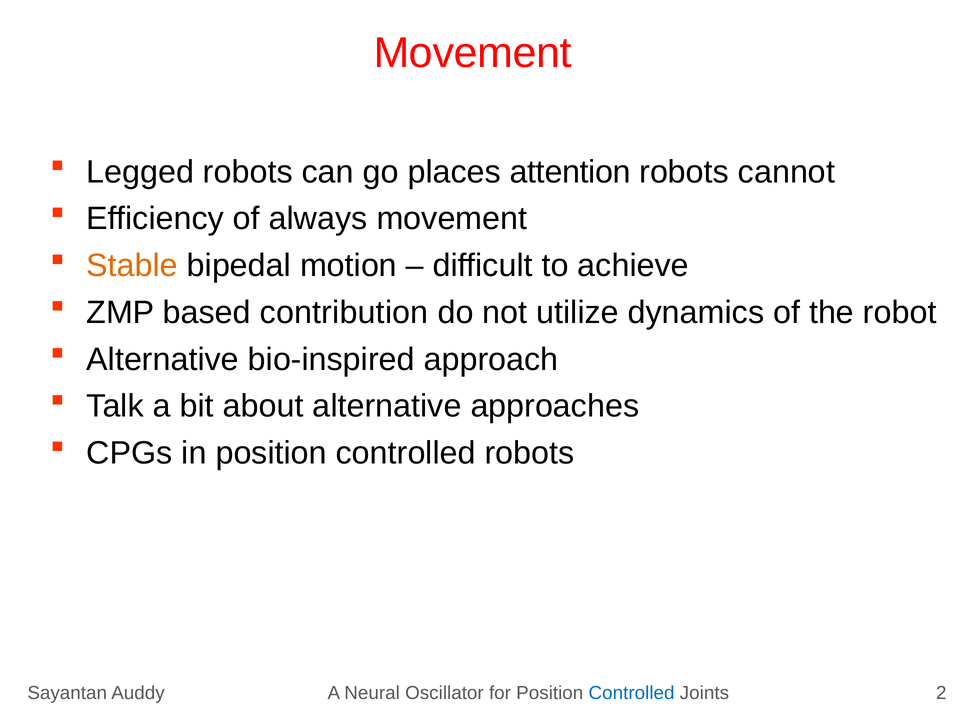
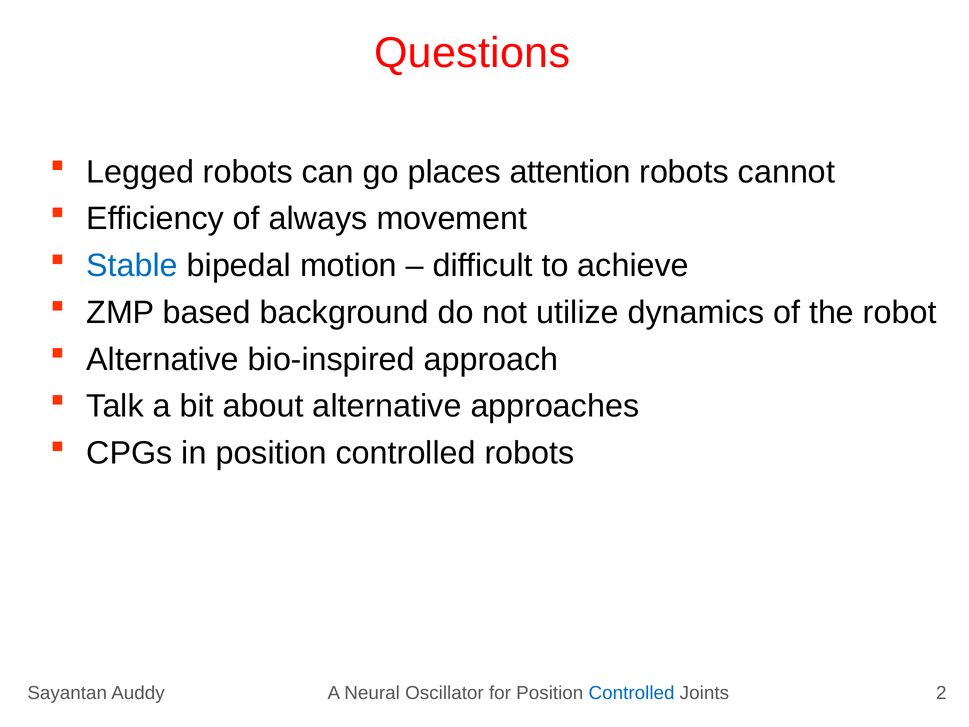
Movement at (473, 53): Movement -> Questions
Stable colour: orange -> blue
contribution: contribution -> background
